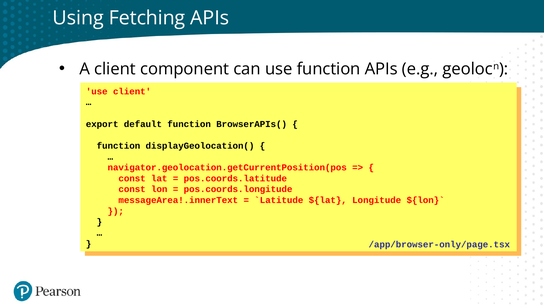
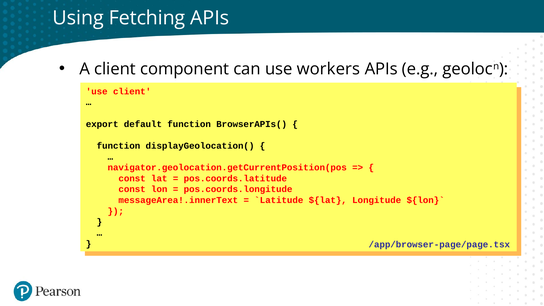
use function: function -> workers
/app/browser-only/page.tsx: /app/browser-only/page.tsx -> /app/browser-page/page.tsx
